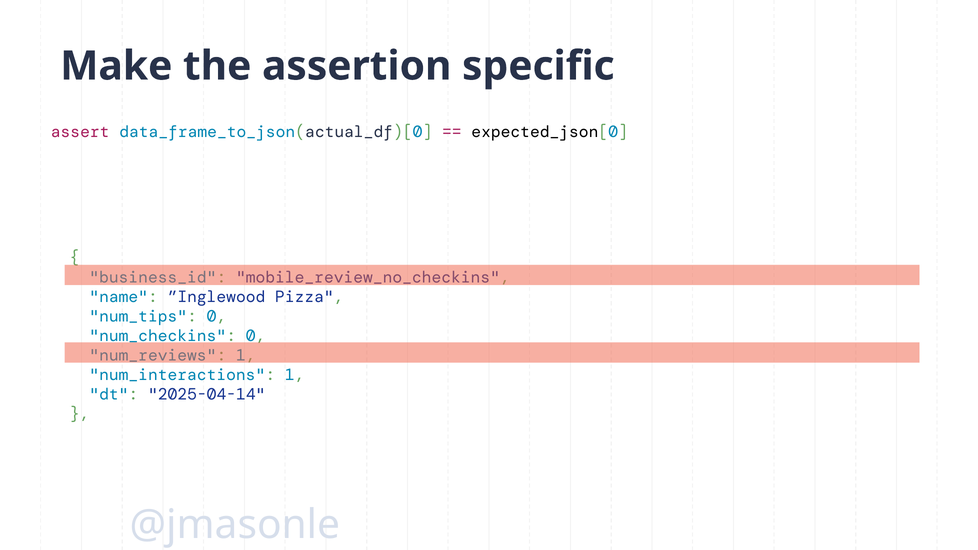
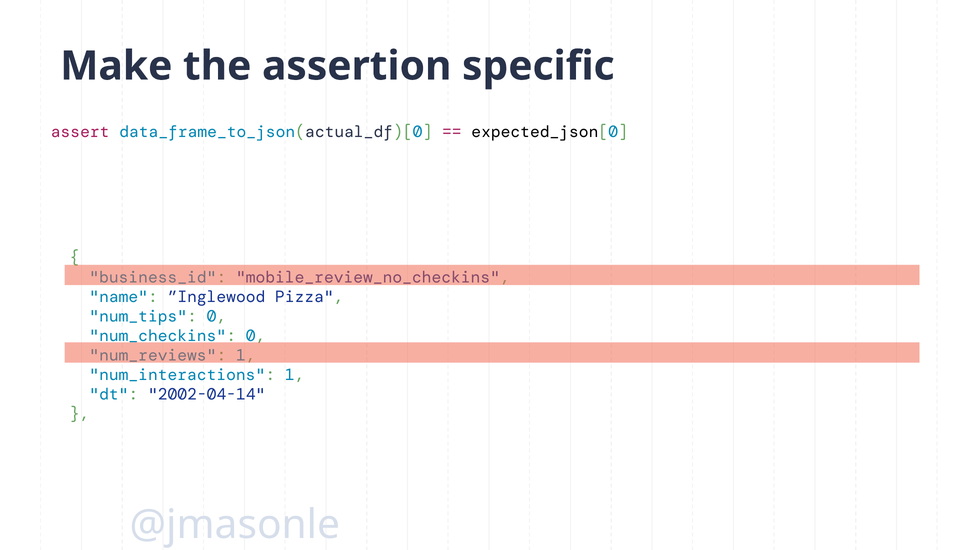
2025-04-14: 2025-04-14 -> 2002-04-14
